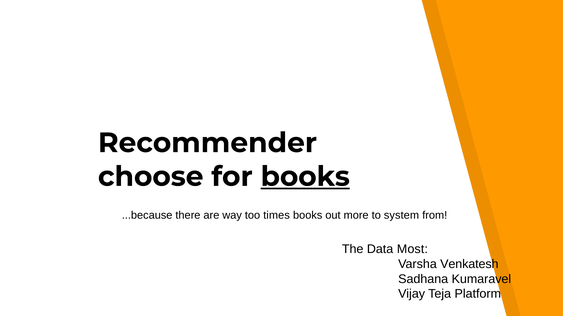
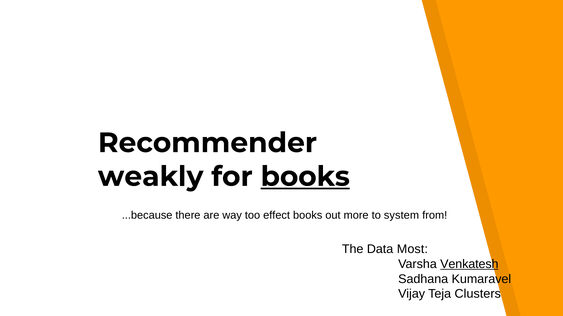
choose: choose -> weakly
times: times -> effect
Venkatesh underline: none -> present
Platform: Platform -> Clusters
